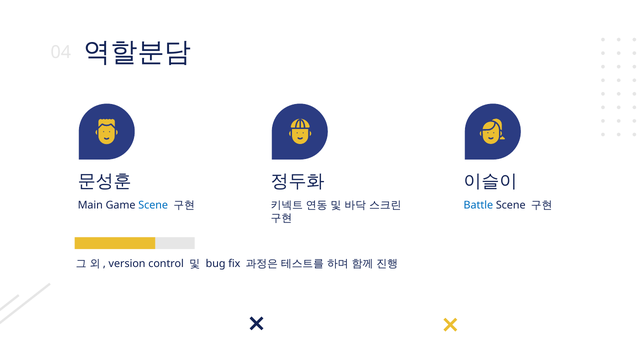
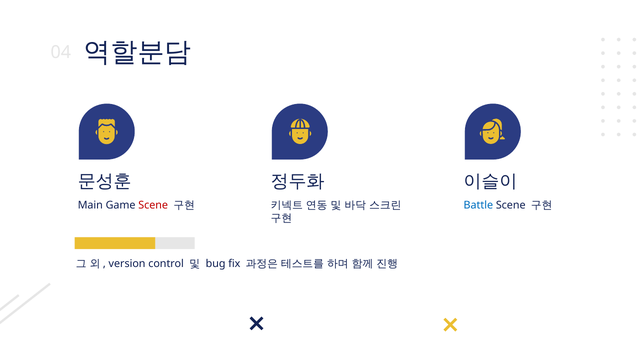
Scene at (153, 205) colour: blue -> red
